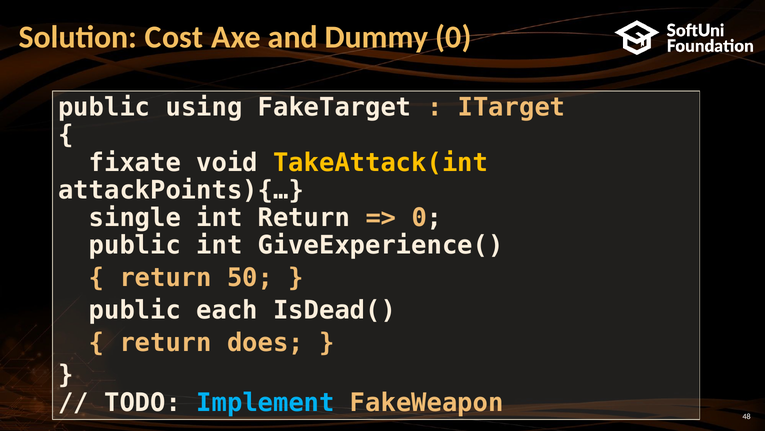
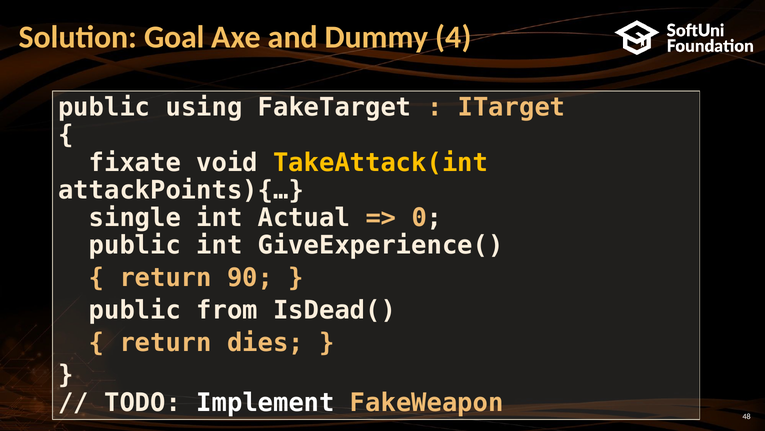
Cost: Cost -> Goal
Dummy 0: 0 -> 4
int Return: Return -> Actual
50: 50 -> 90
each: each -> from
does: does -> dies
Implement colour: light blue -> white
